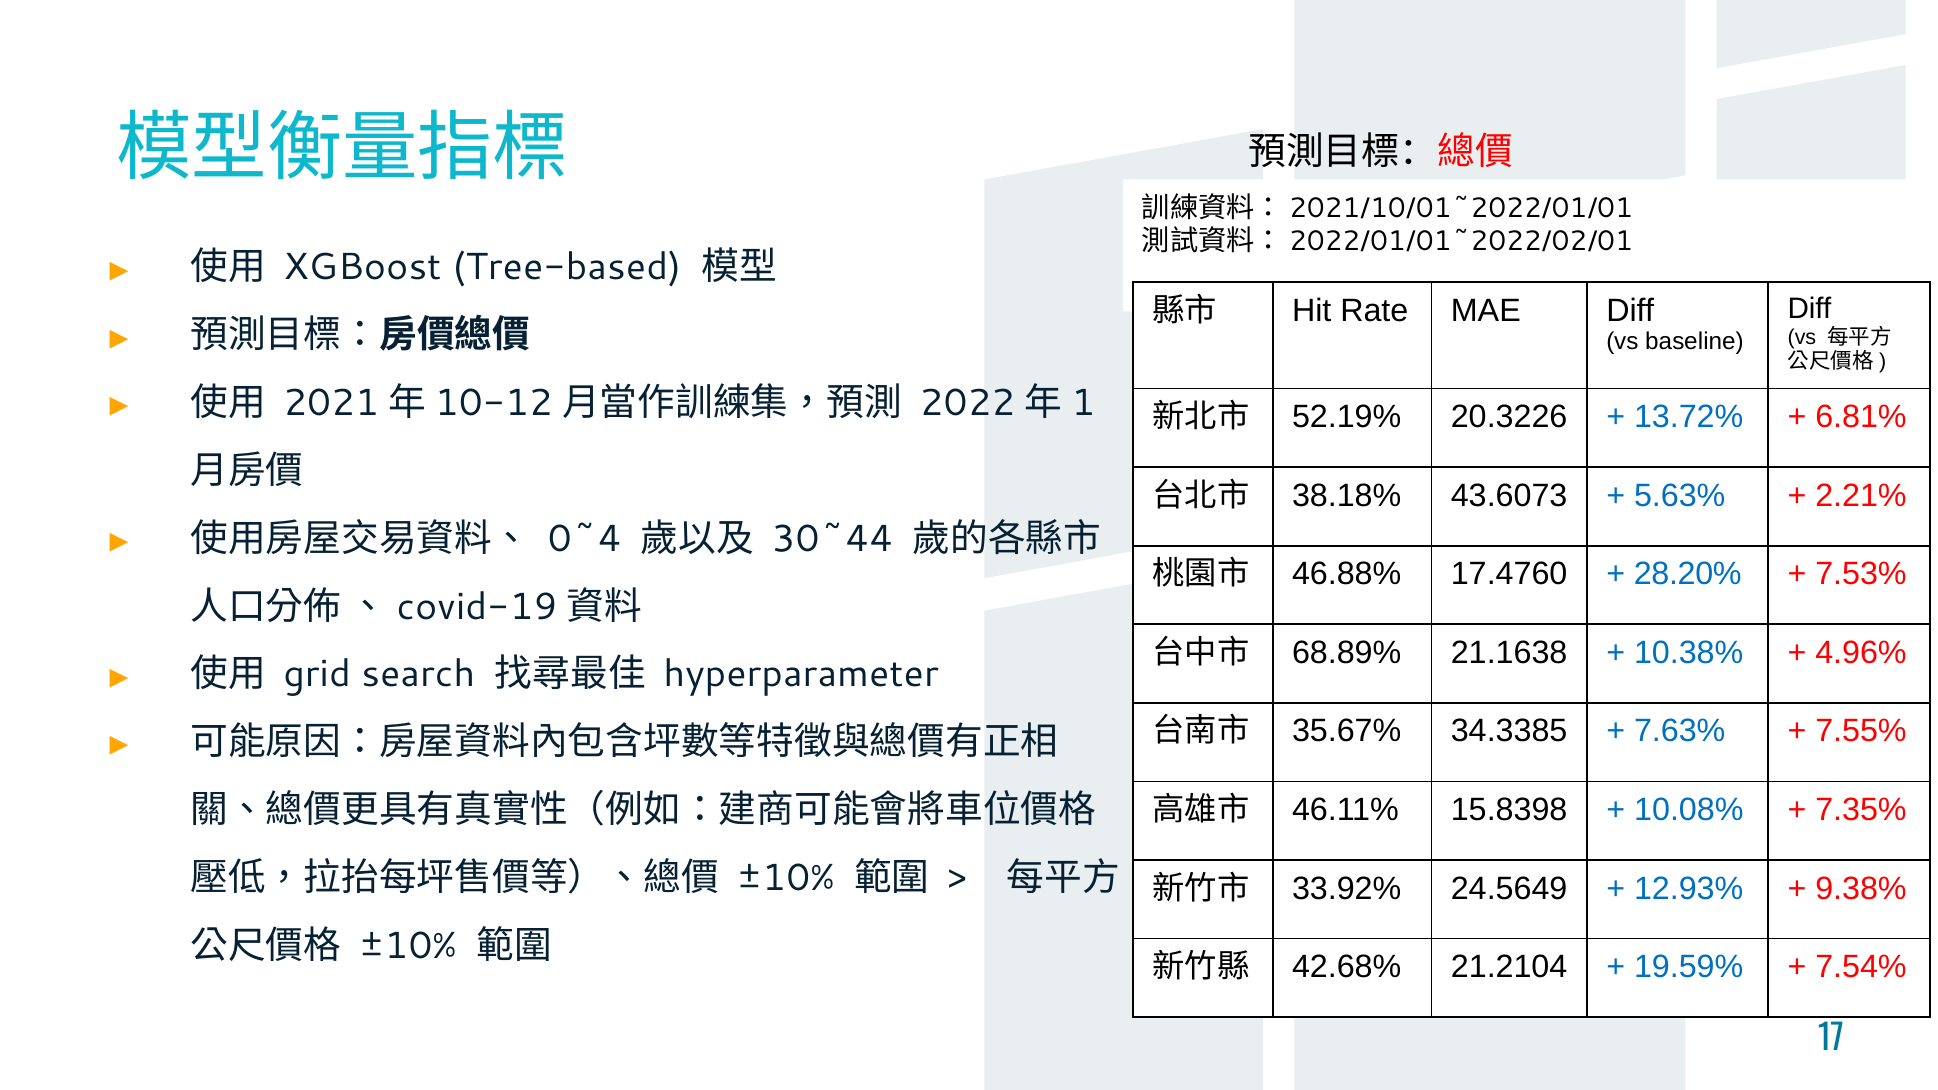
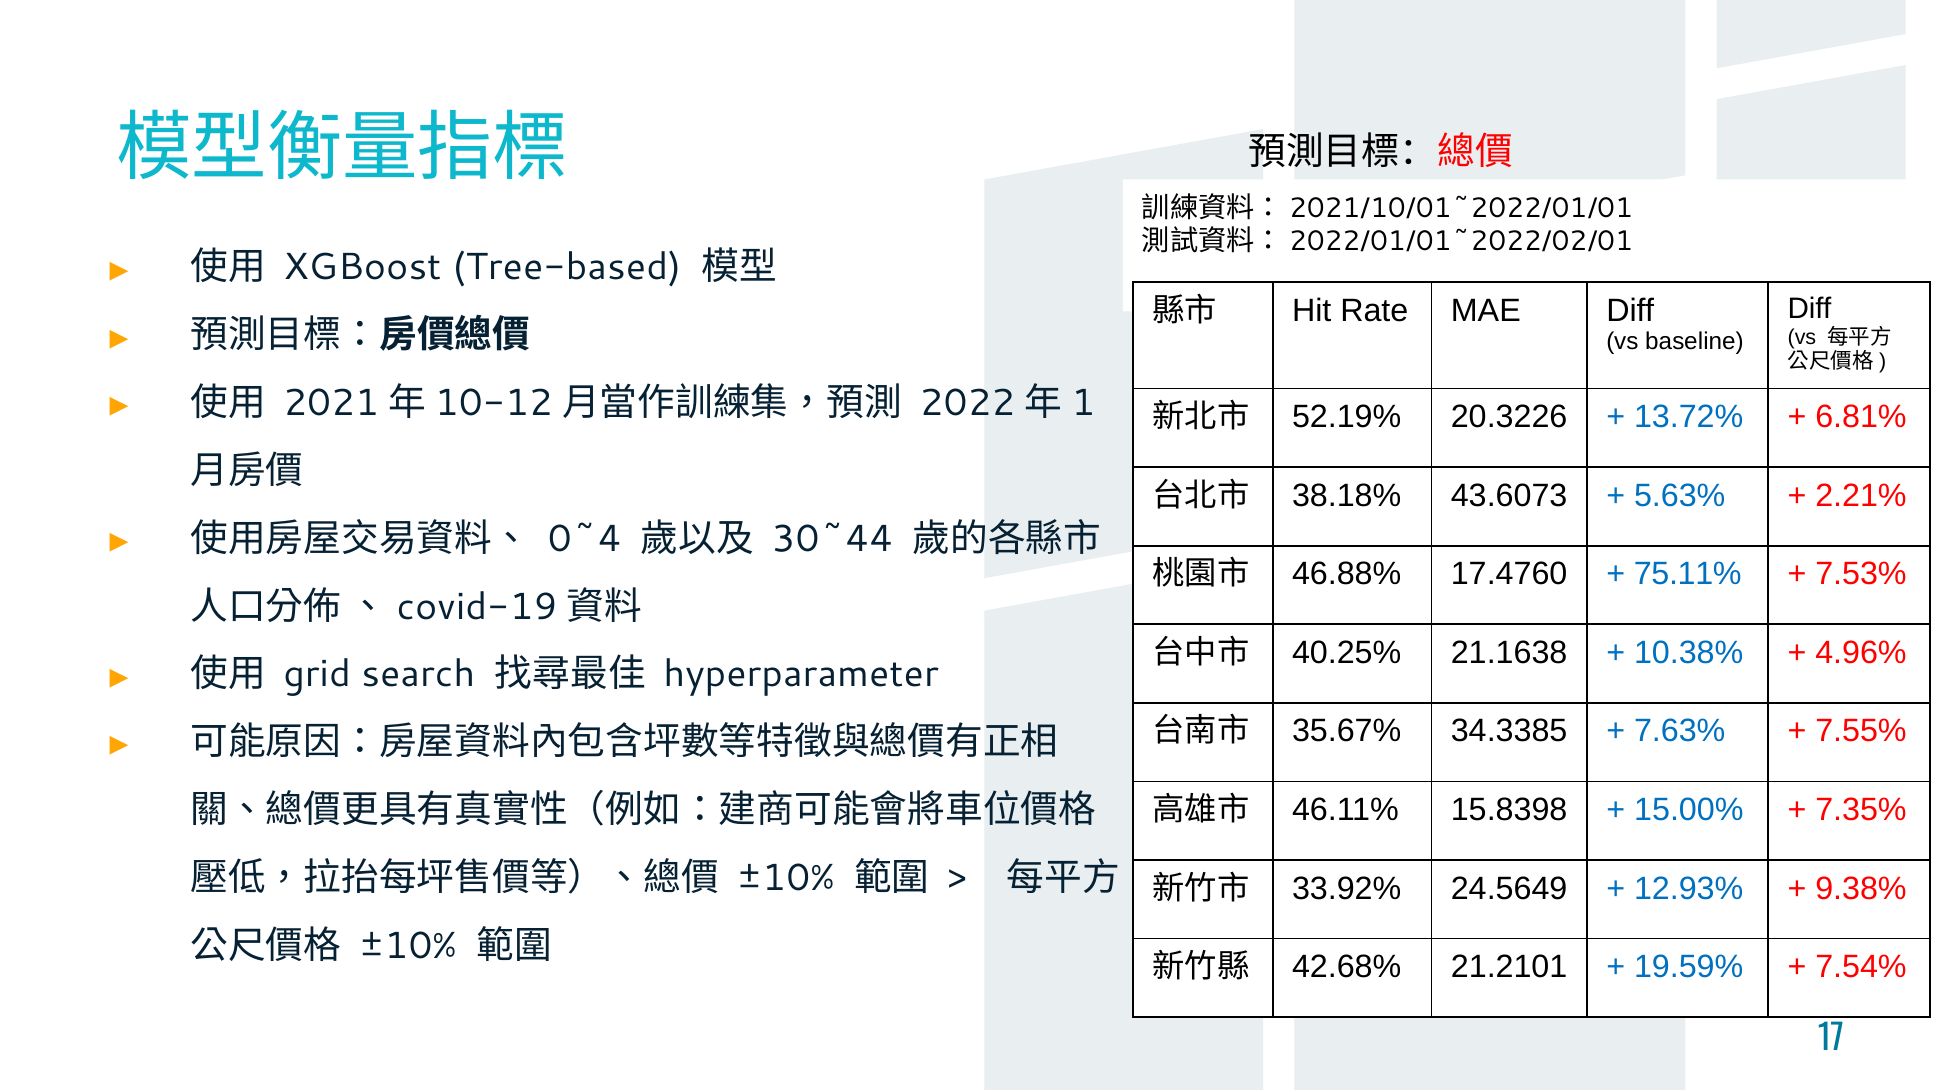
28.20%: 28.20% -> 75.11%
68.89%: 68.89% -> 40.25%
10.08%: 10.08% -> 15.00%
21.2104: 21.2104 -> 21.2101
